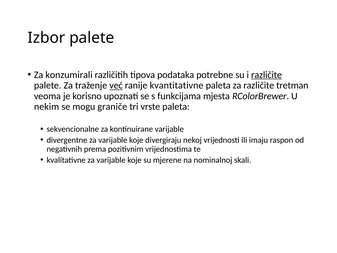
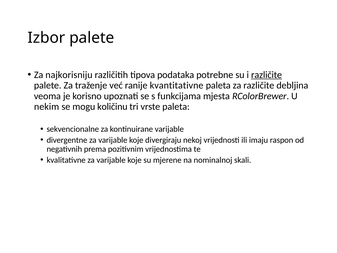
konzumirali: konzumirali -> najkorisniju
već underline: present -> none
tretman: tretman -> debljina
graniče: graniče -> količinu
